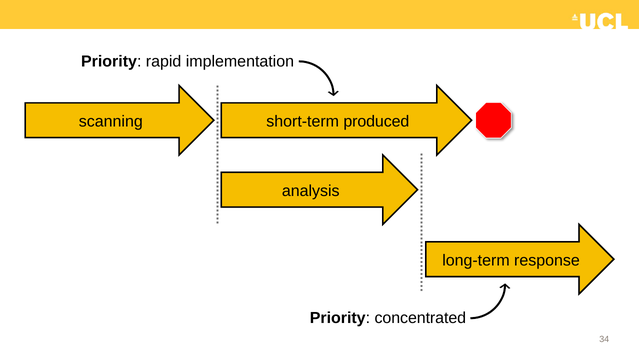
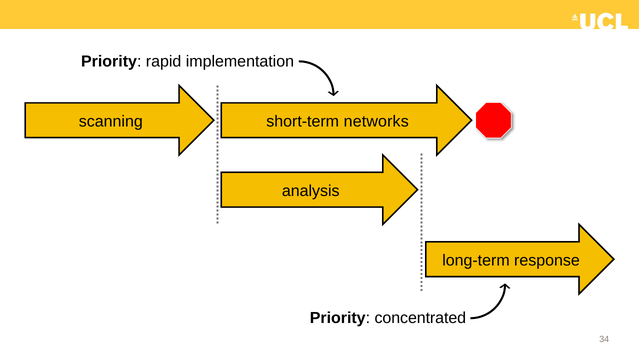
produced: produced -> networks
